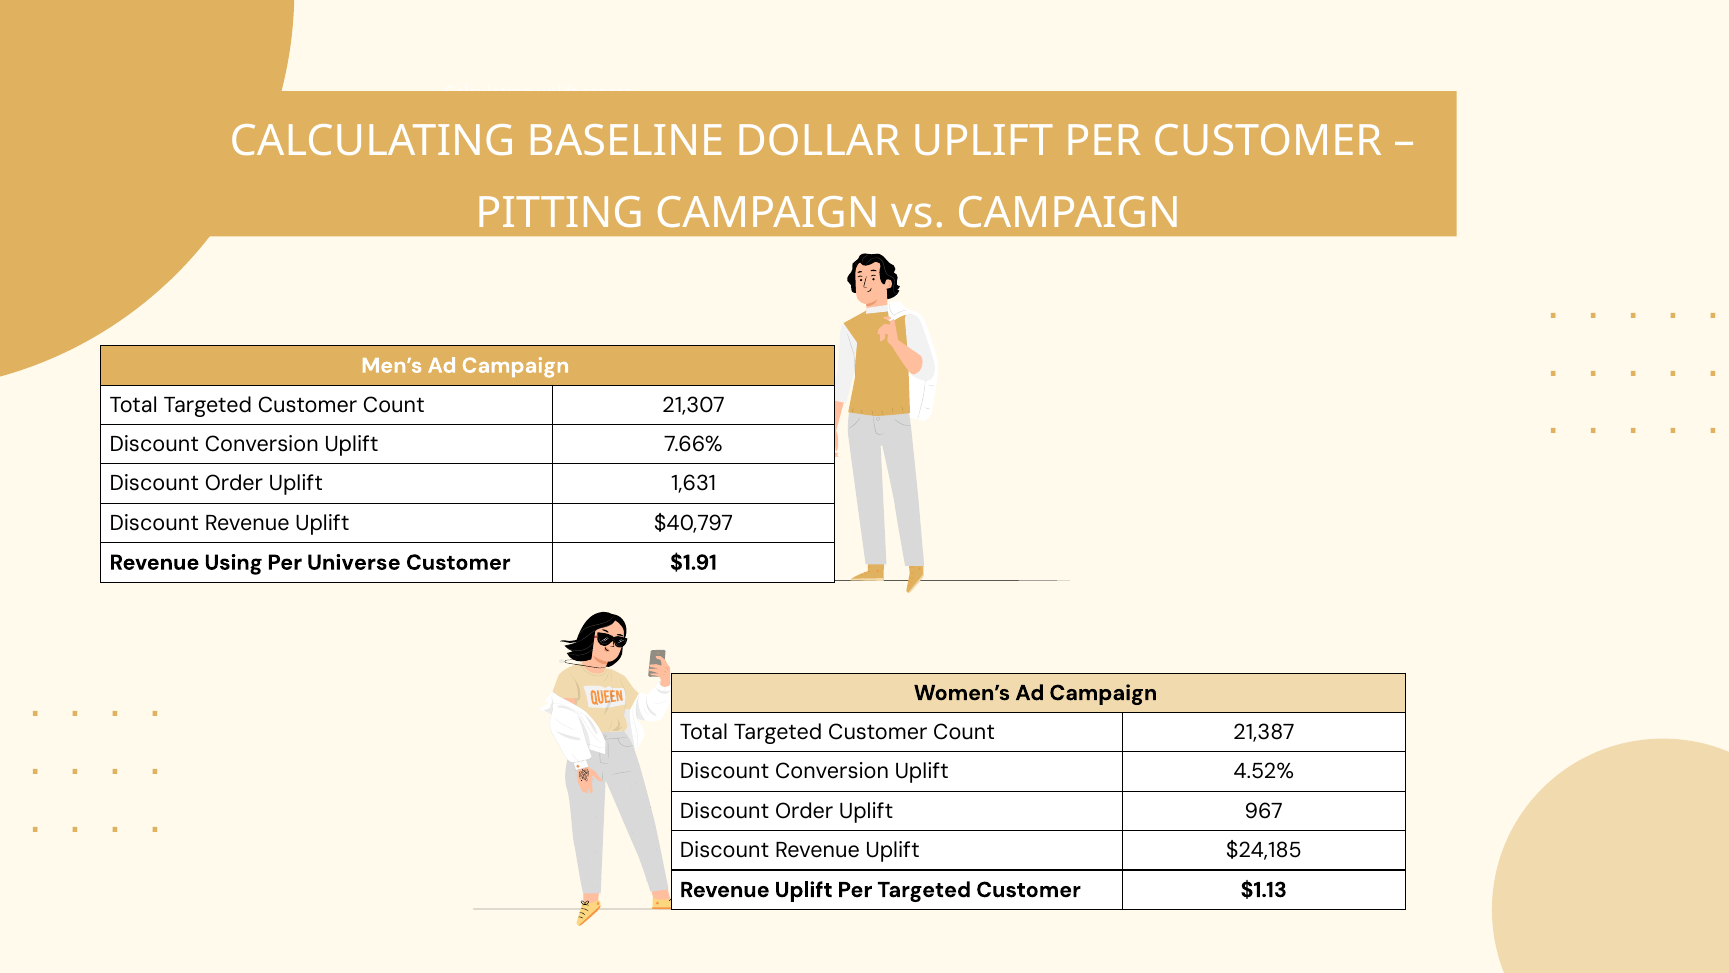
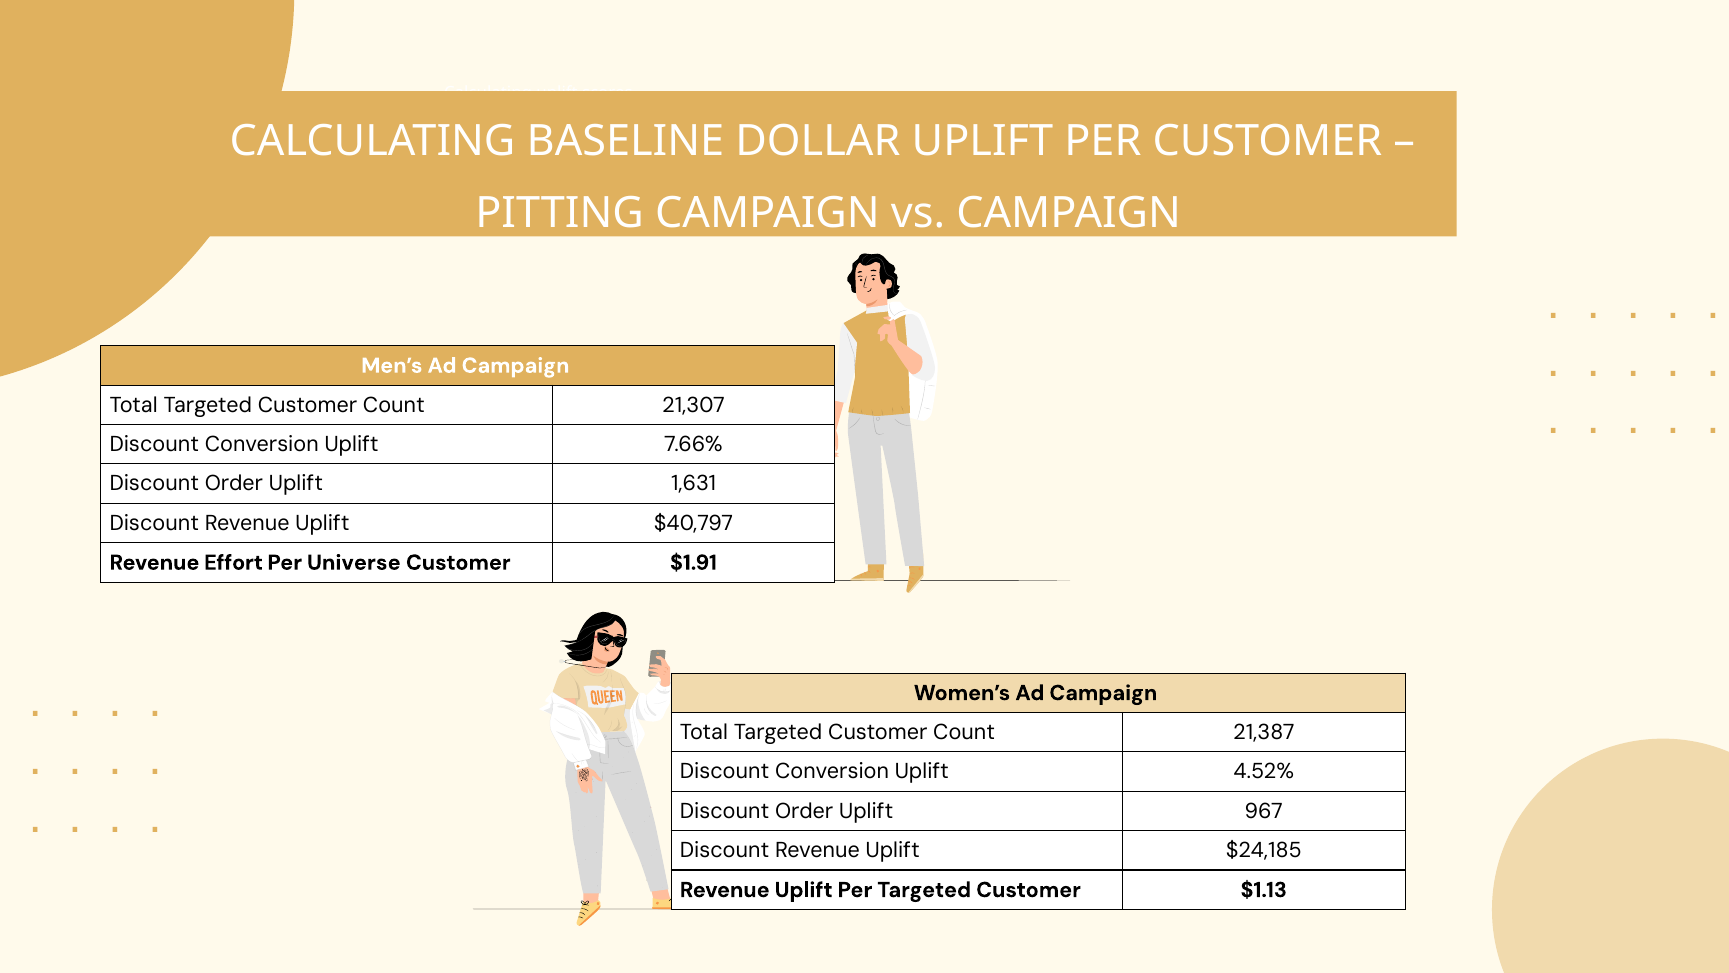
Using: Using -> Effort
